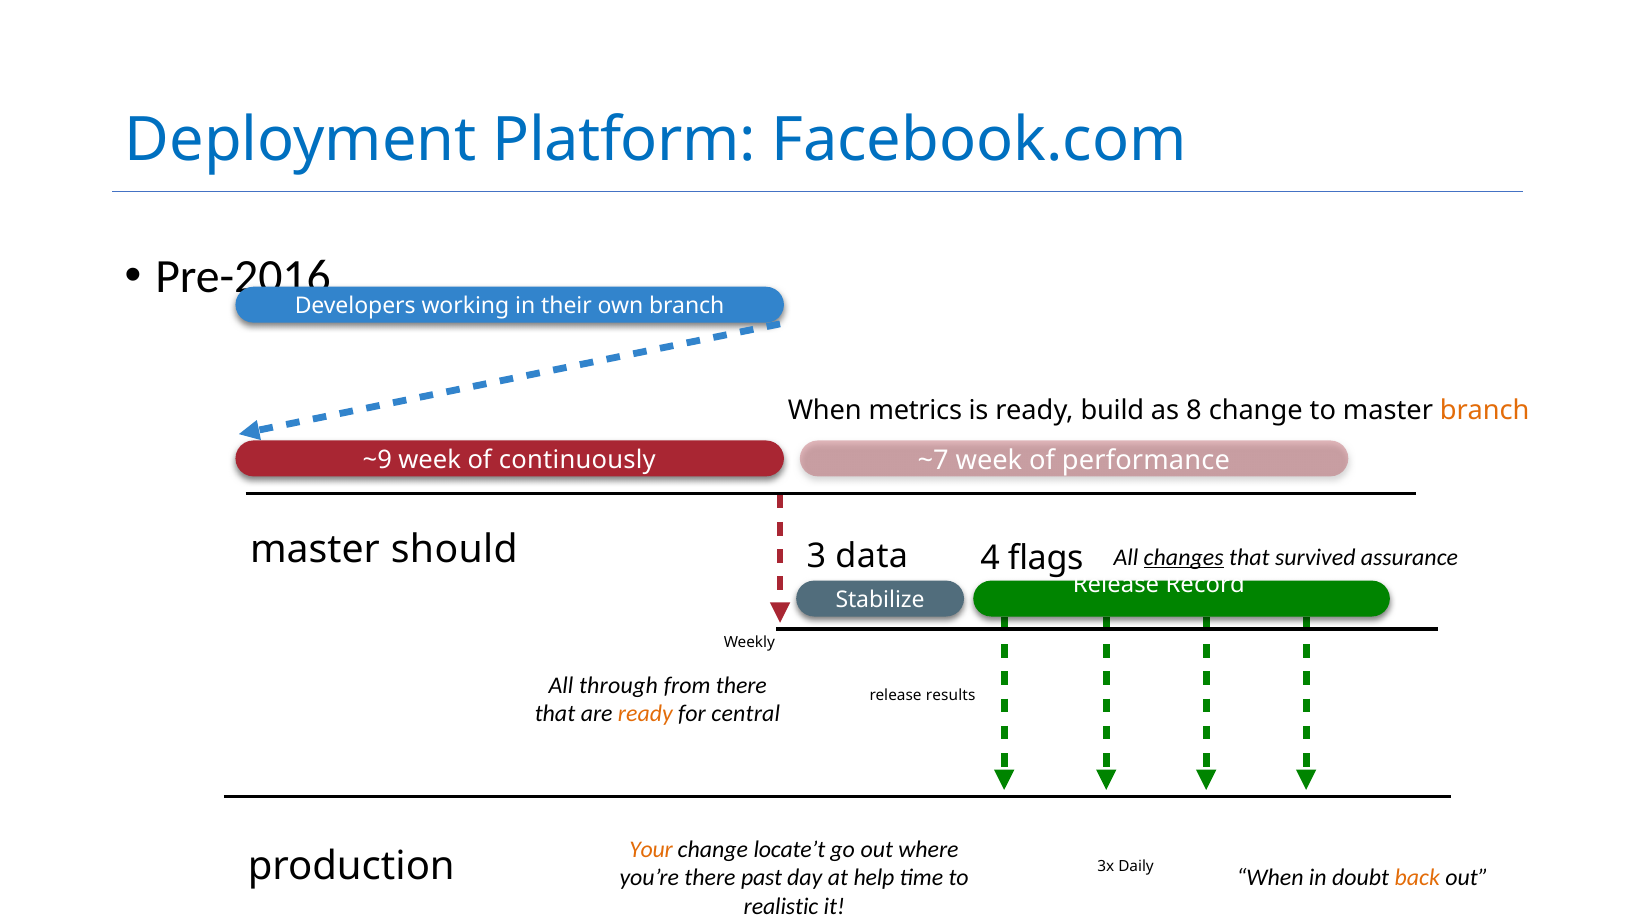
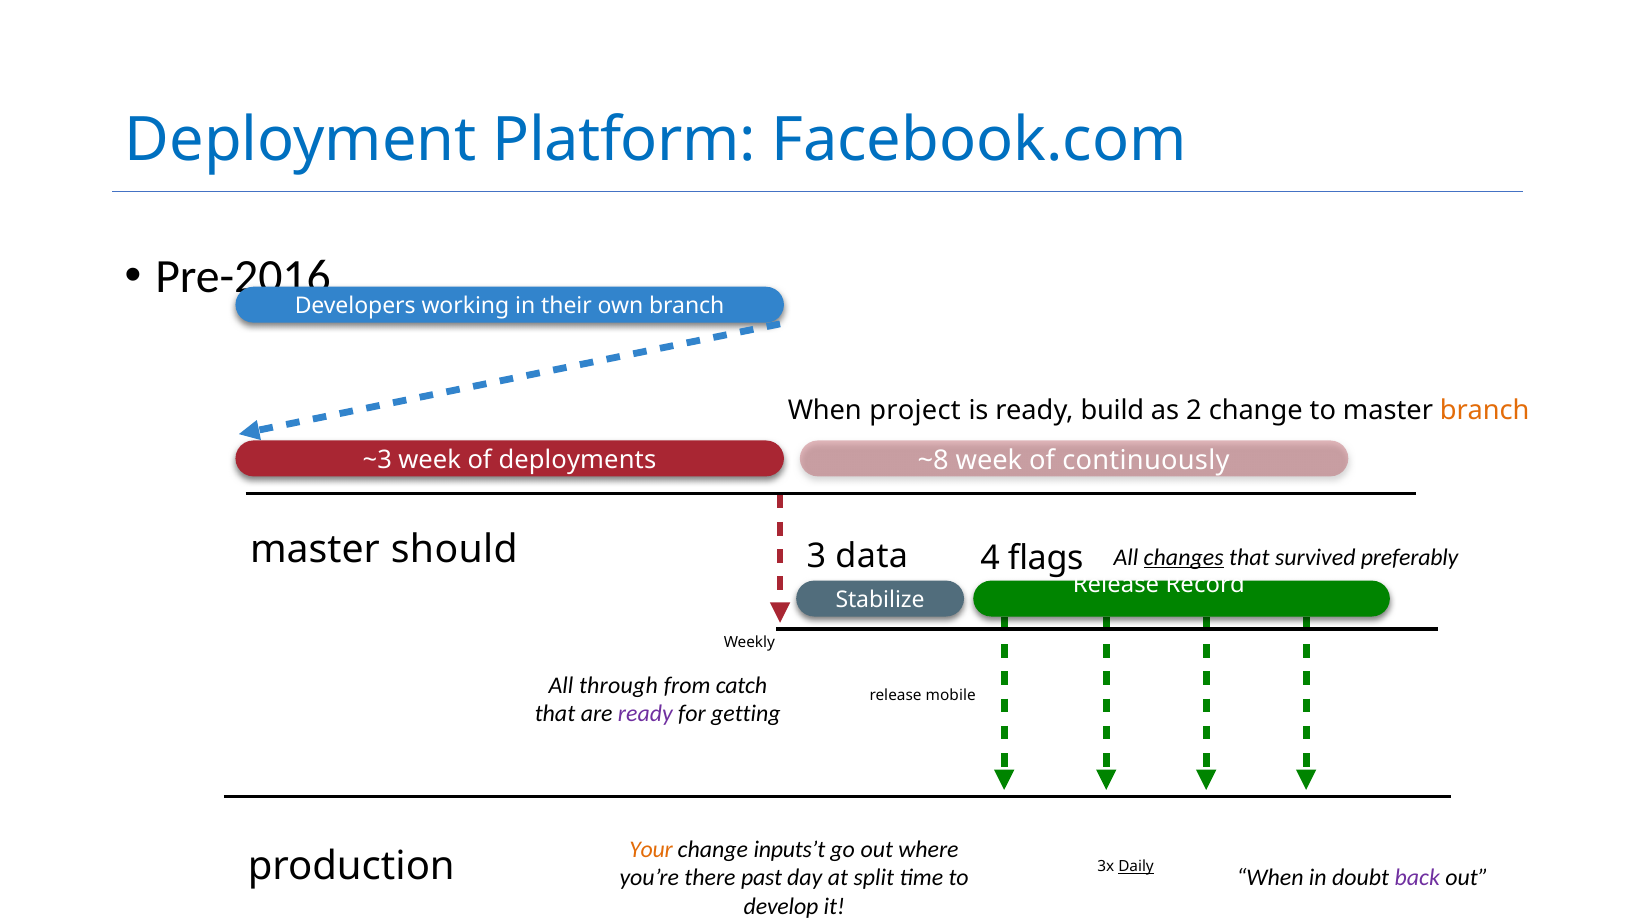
metrics: metrics -> project
8: 8 -> 2
~7: ~7 -> ~8
performance: performance -> continuously
~9: ~9 -> ~3
continuously: continuously -> deployments
assurance: assurance -> preferably
from there: there -> catch
results: results -> mobile
ready at (645, 714) colour: orange -> purple
central: central -> getting
locate’t: locate’t -> inputs’t
back colour: orange -> purple
Daily underline: none -> present
help: help -> split
realistic: realistic -> develop
